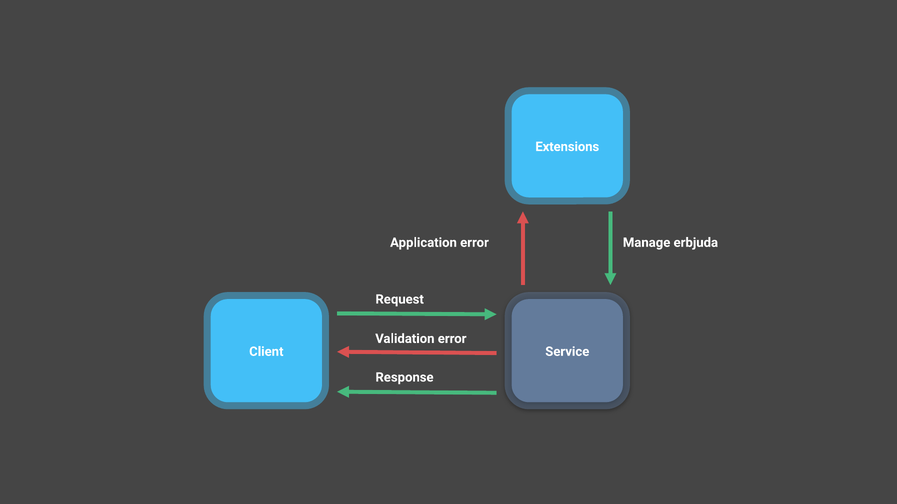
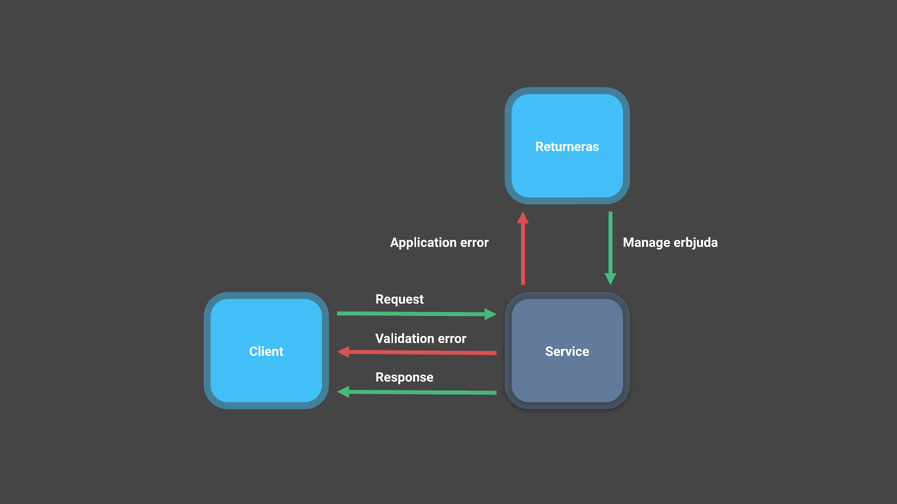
Extensions: Extensions -> Returneras
